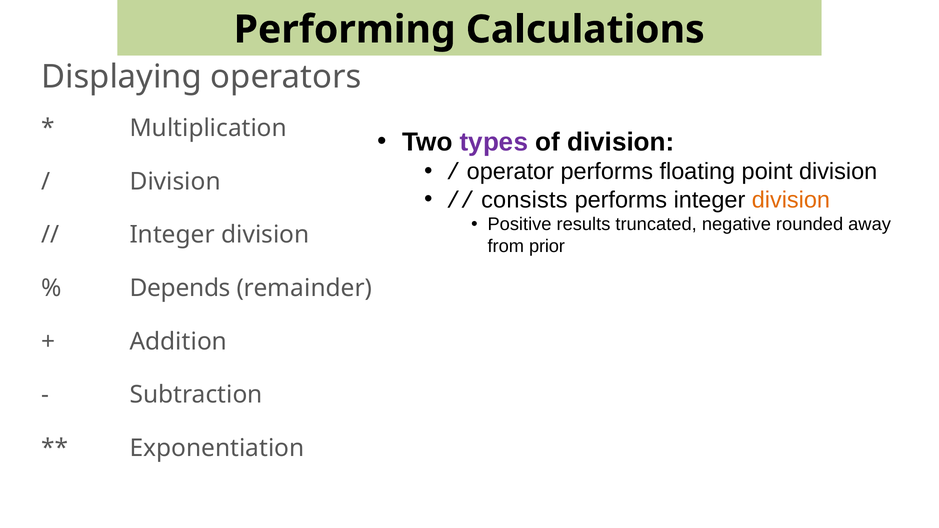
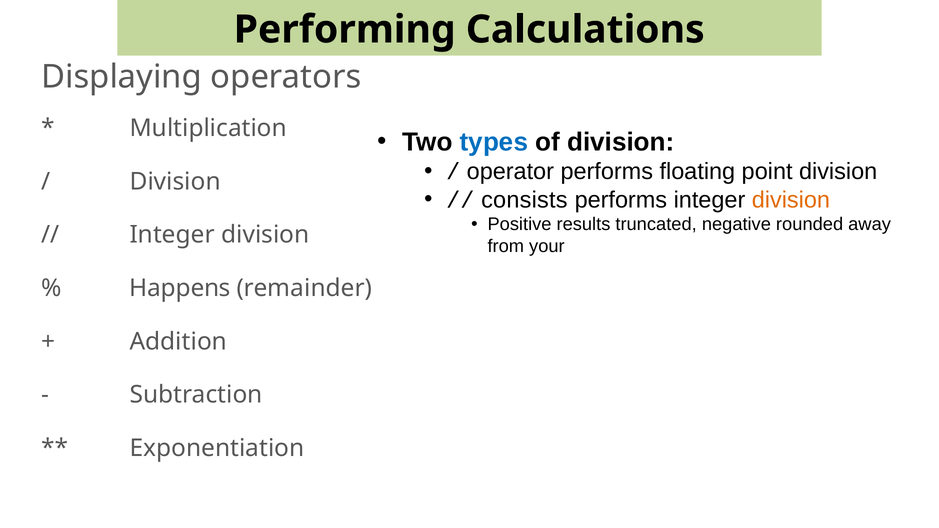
types colour: purple -> blue
prior: prior -> your
Depends: Depends -> Happens
